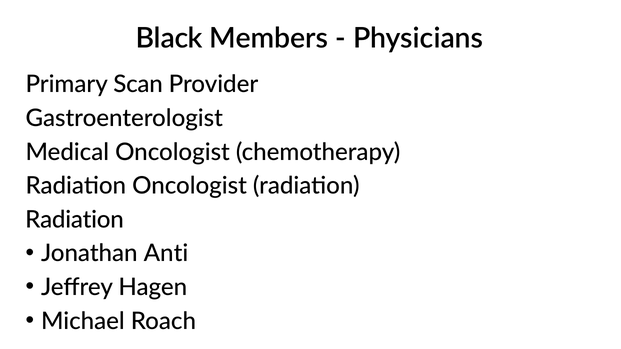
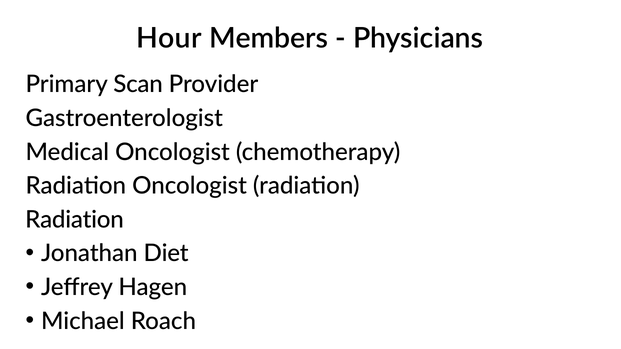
Black: Black -> Hour
Anti: Anti -> Diet
